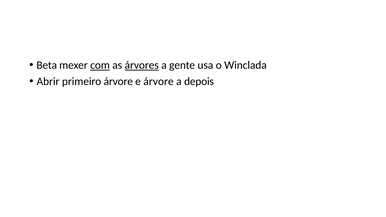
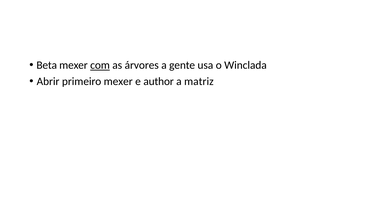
árvores underline: present -> none
primeiro árvore: árvore -> mexer
e árvore: árvore -> author
depois: depois -> matriz
